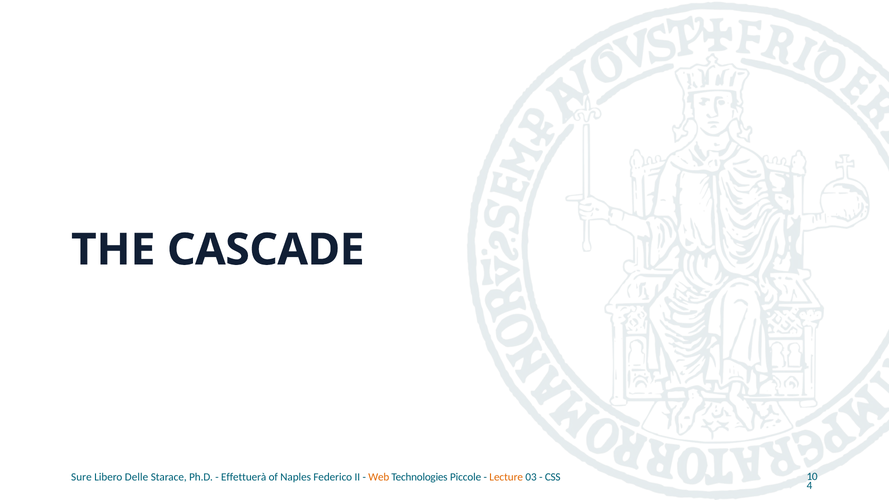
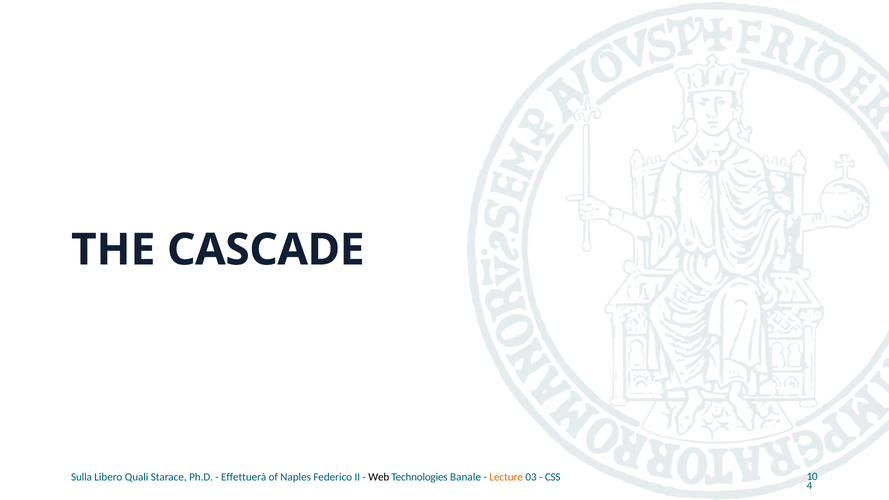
Sure: Sure -> Sulla
Delle: Delle -> Quali
Web colour: orange -> black
Piccole: Piccole -> Banale
